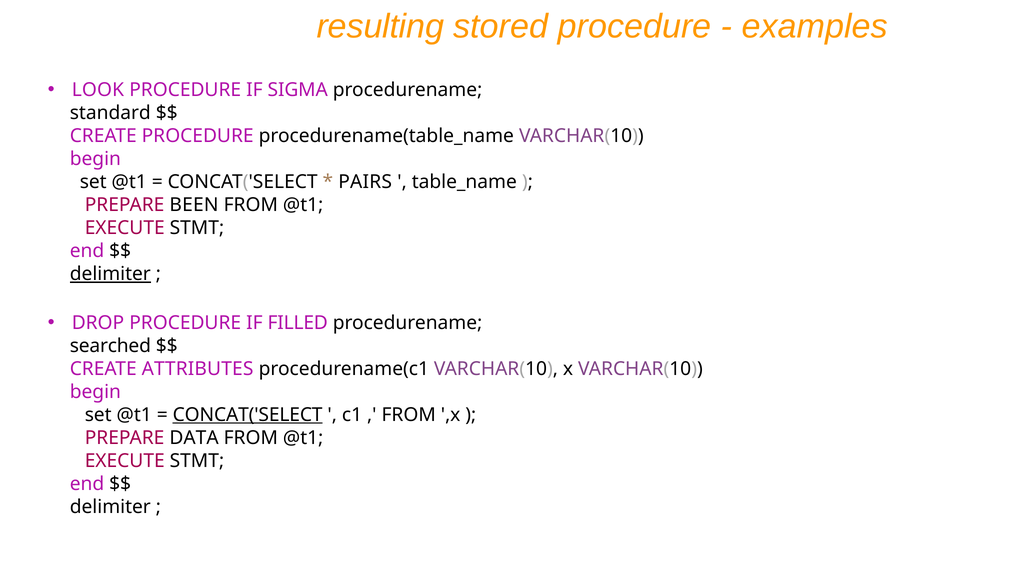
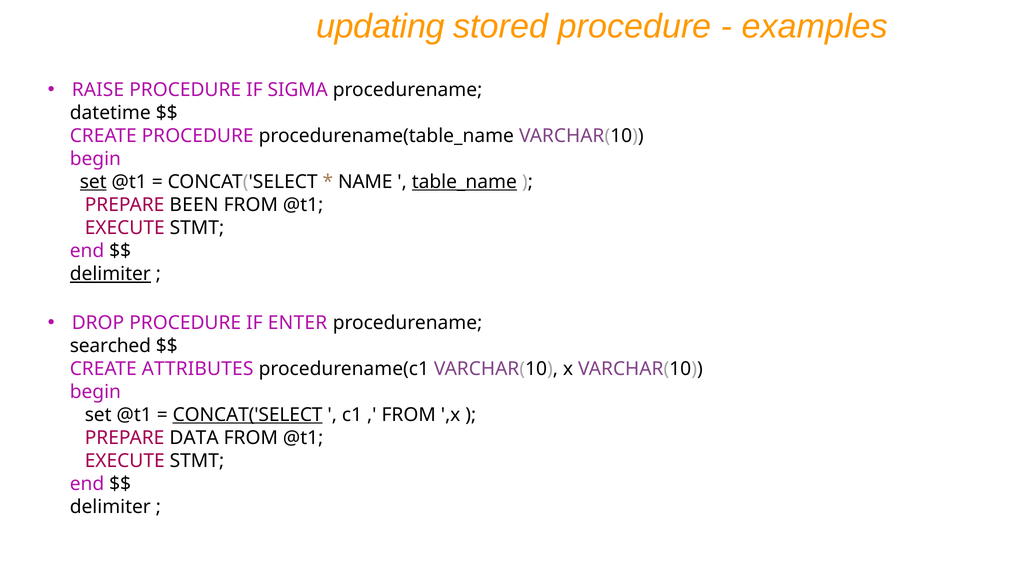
resulting: resulting -> updating
LOOK: LOOK -> RAISE
standard: standard -> datetime
set at (93, 182) underline: none -> present
PAIRS: PAIRS -> NAME
table_name underline: none -> present
FILLED: FILLED -> ENTER
